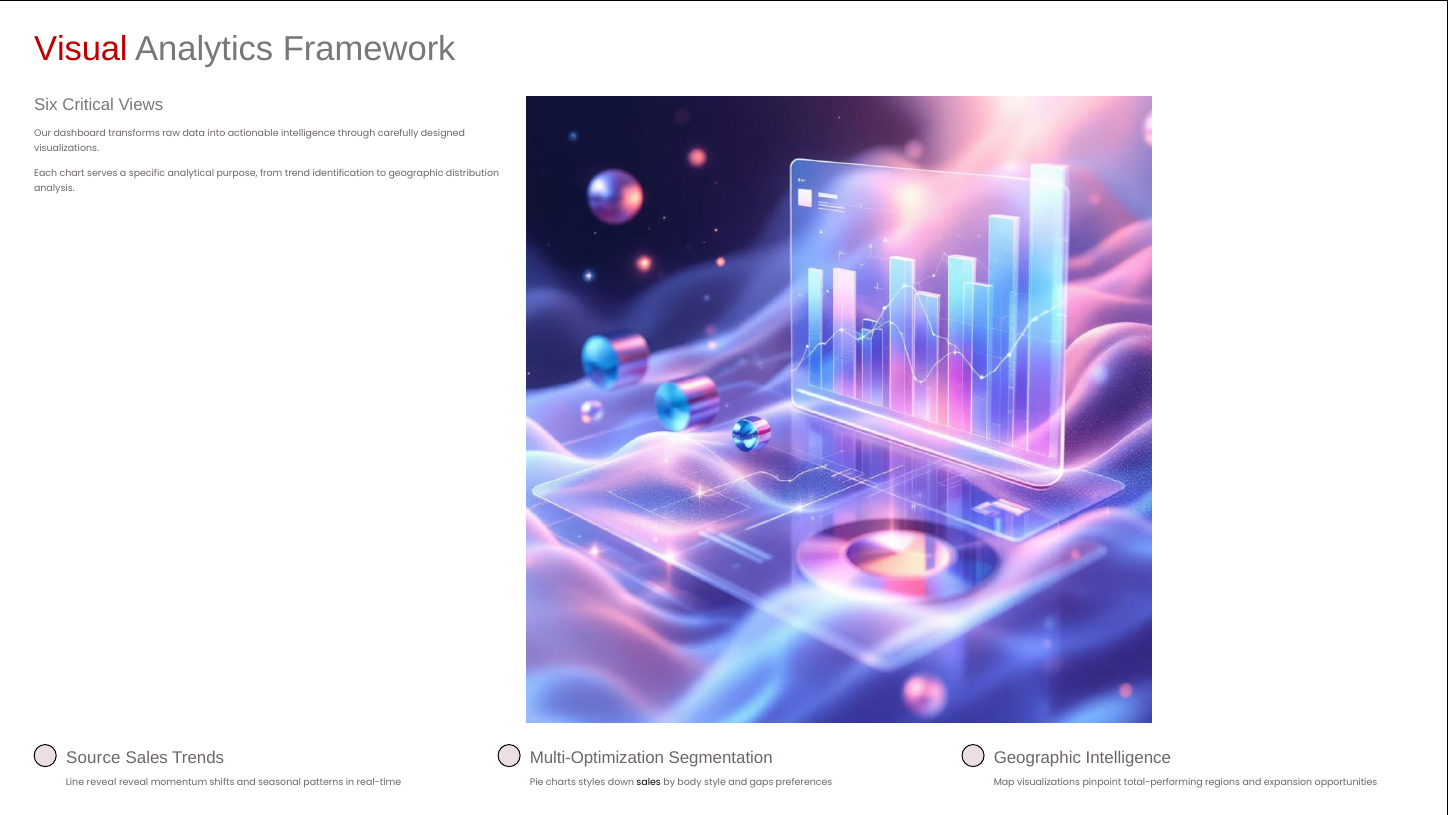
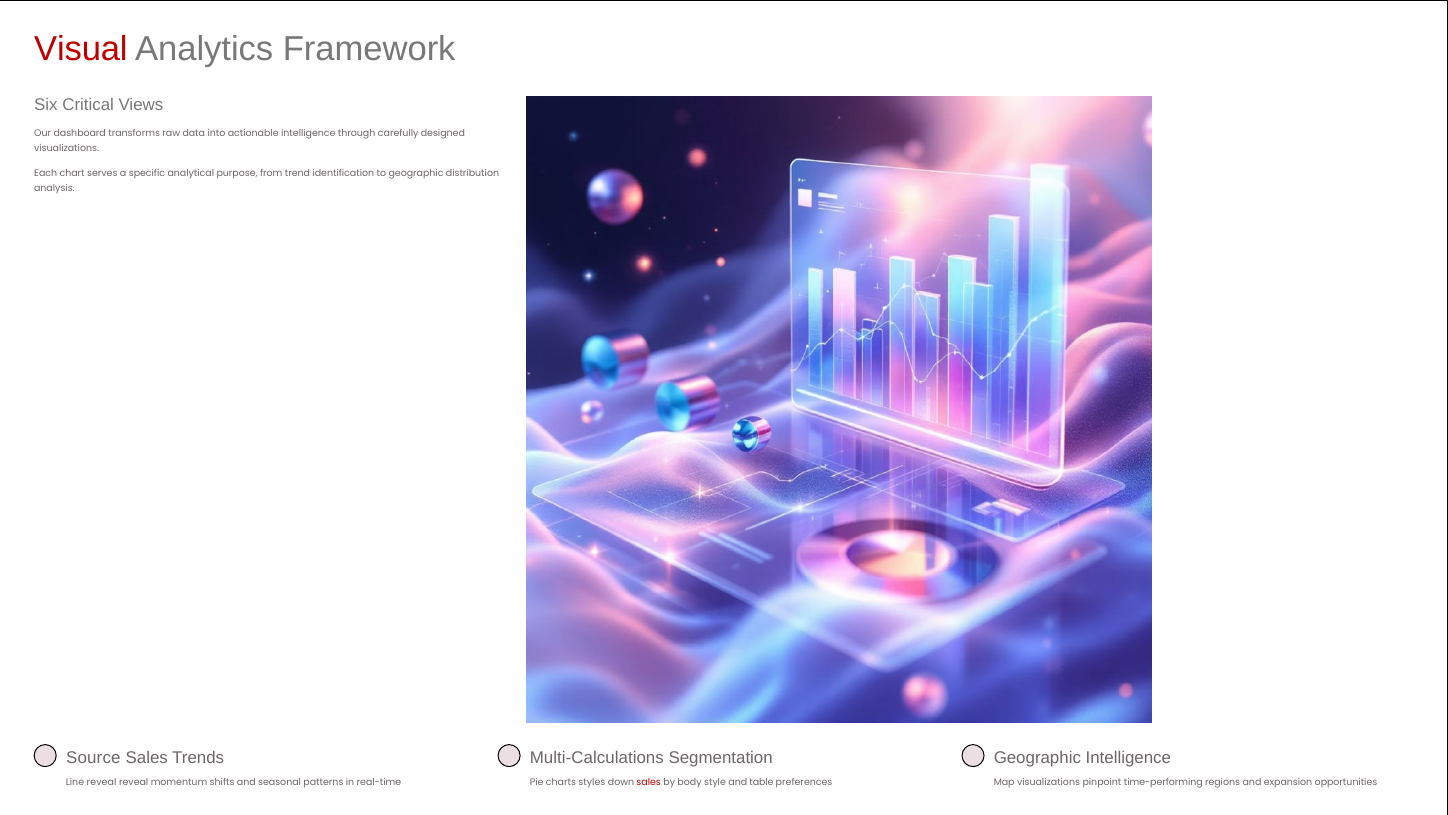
Multi-Optimization: Multi-Optimization -> Multi-Calculations
sales at (649, 782) colour: black -> red
gaps: gaps -> table
total-performing: total-performing -> time-performing
